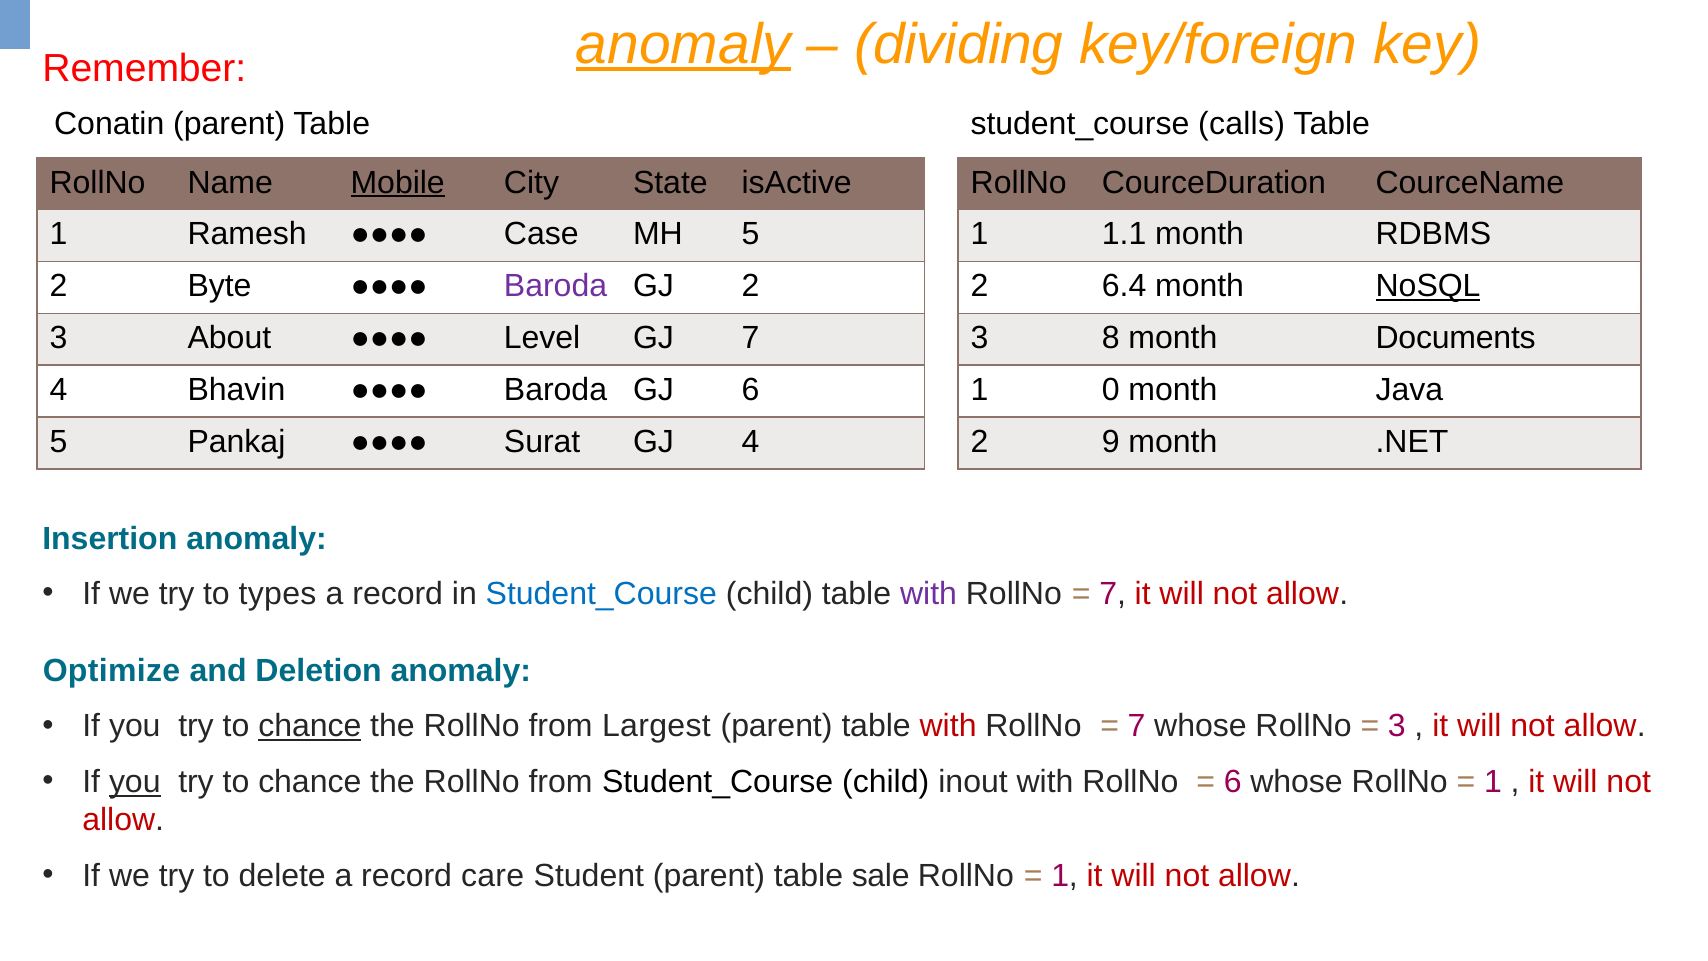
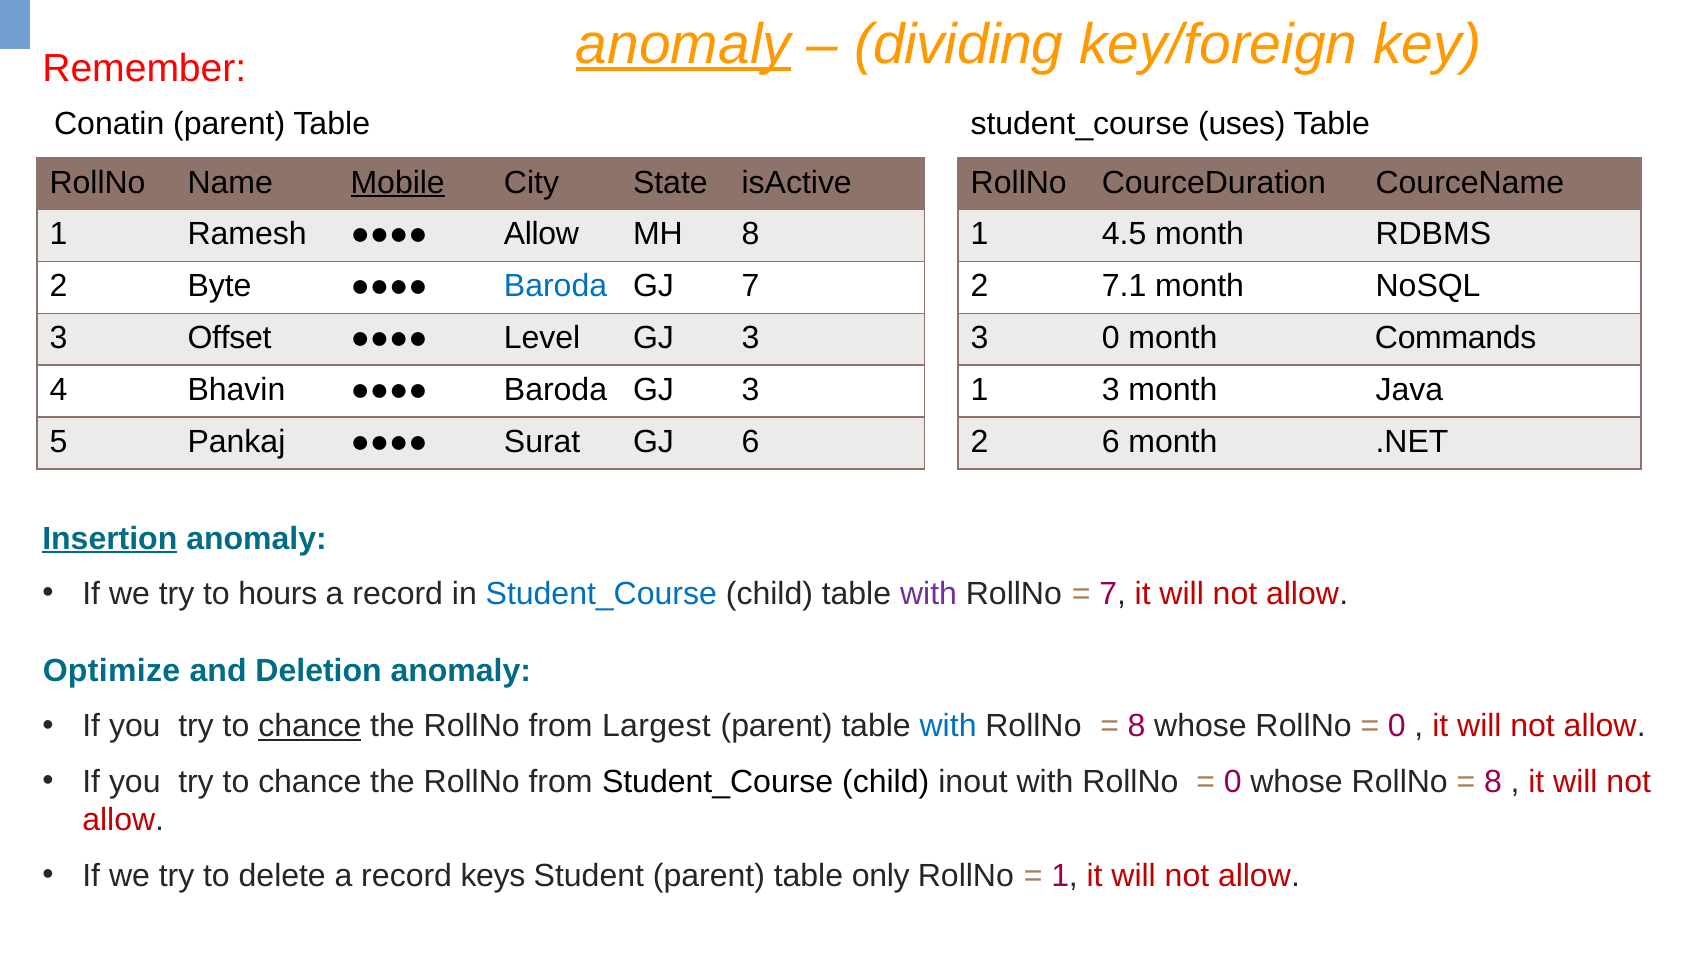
calls: calls -> uses
Case at (541, 234): Case -> Allow
MH 5: 5 -> 8
1.1: 1.1 -> 4.5
Baroda at (556, 286) colour: purple -> blue
GJ 2: 2 -> 7
6.4: 6.4 -> 7.1
NoSQL underline: present -> none
About: About -> Offset
7 at (751, 338): 7 -> 3
3 8: 8 -> 0
Documents: Documents -> Commands
Baroda GJ 6: 6 -> 3
1 0: 0 -> 3
GJ 4: 4 -> 6
2 9: 9 -> 6
Insertion underline: none -> present
types: types -> hours
with at (948, 726) colour: red -> blue
7 at (1137, 726): 7 -> 8
3 at (1397, 726): 3 -> 0
you at (135, 782) underline: present -> none
6 at (1233, 782): 6 -> 0
1 at (1493, 782): 1 -> 8
care: care -> keys
sale: sale -> only
